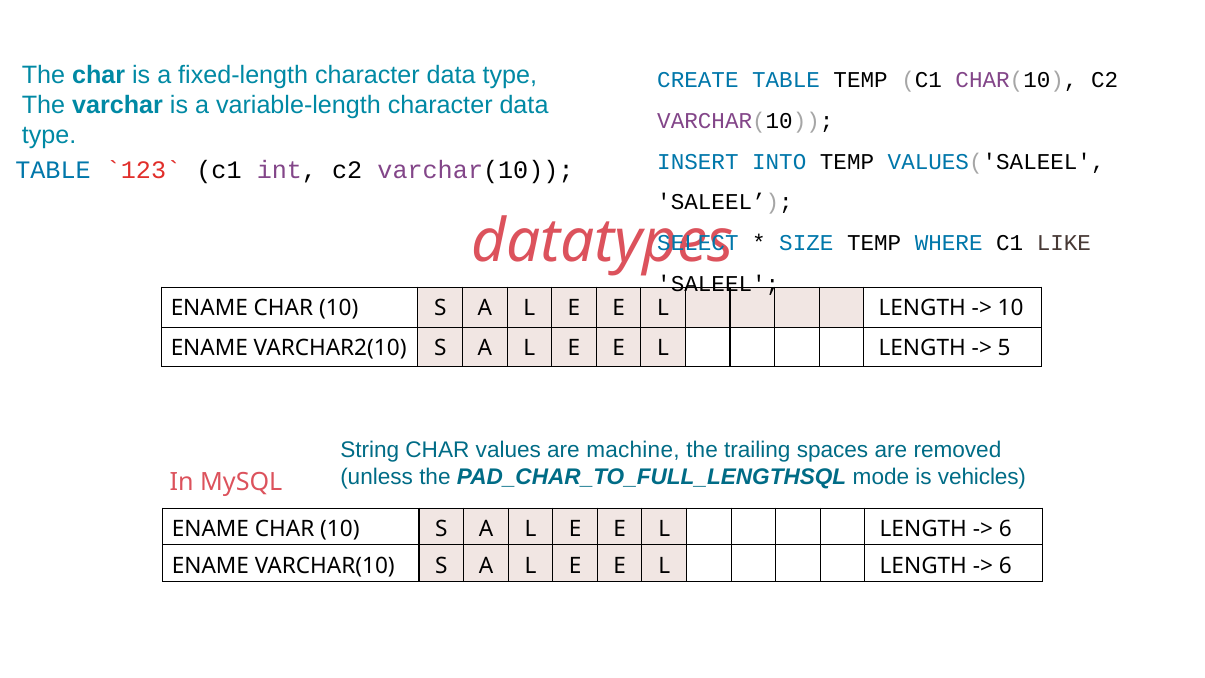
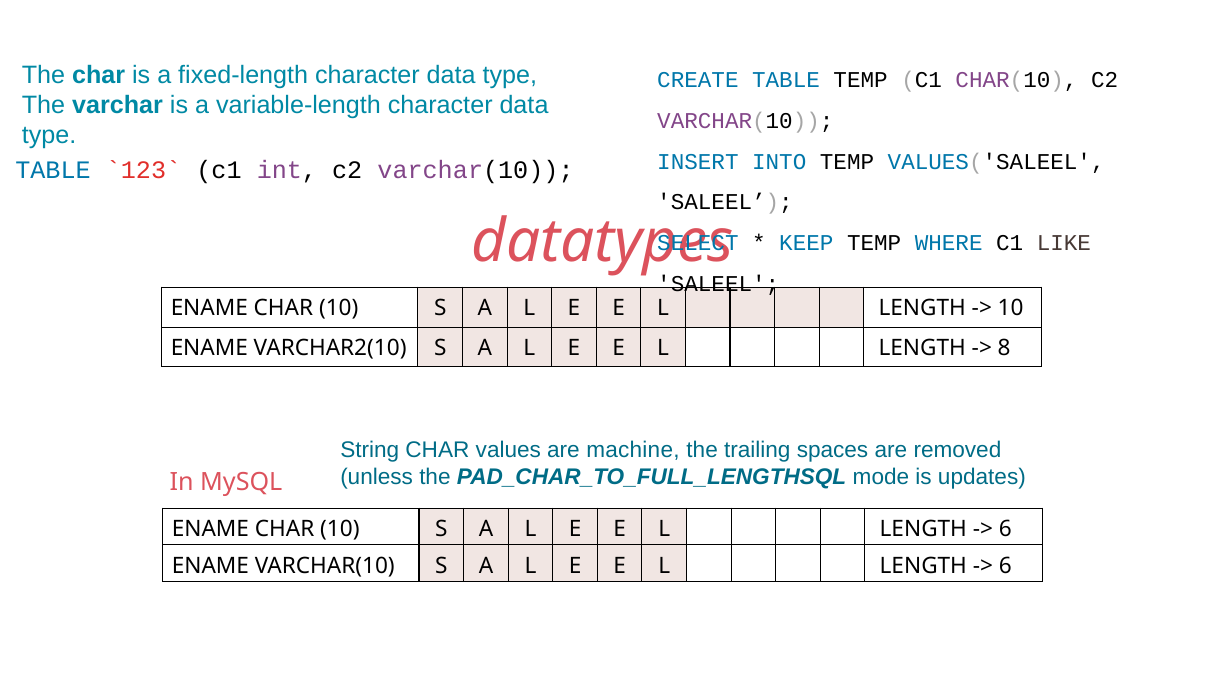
SIZE: SIZE -> KEEP
5: 5 -> 8
vehicles: vehicles -> updates
